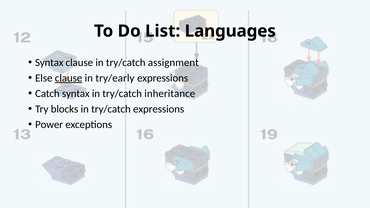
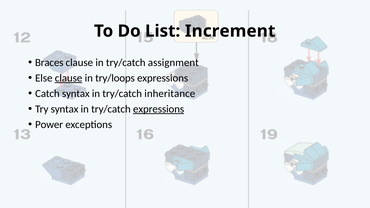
Languages: Languages -> Increment
Syntax at (49, 63): Syntax -> Braces
try/early: try/early -> try/loops
Try blocks: blocks -> syntax
expressions at (159, 109) underline: none -> present
